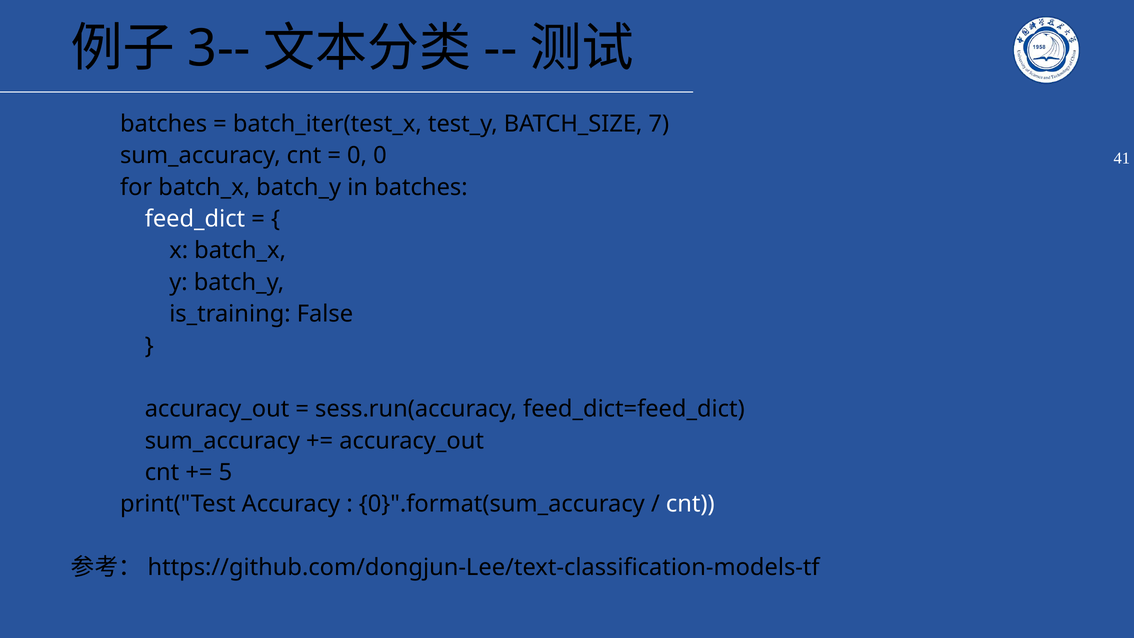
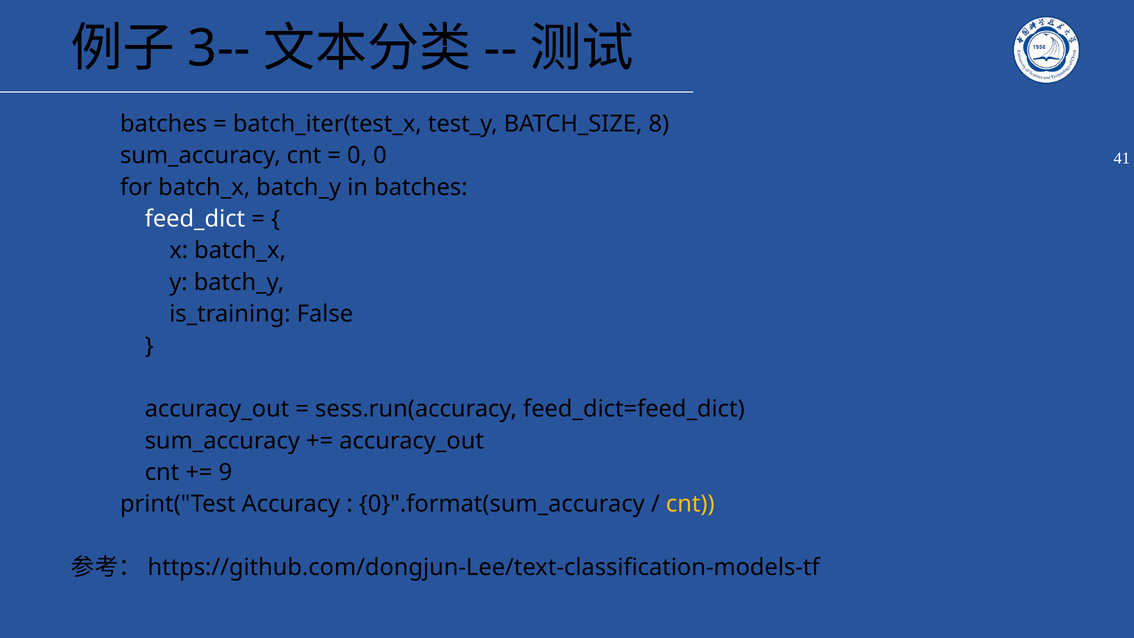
7: 7 -> 8
5: 5 -> 9
cnt at (690, 504) colour: white -> yellow
